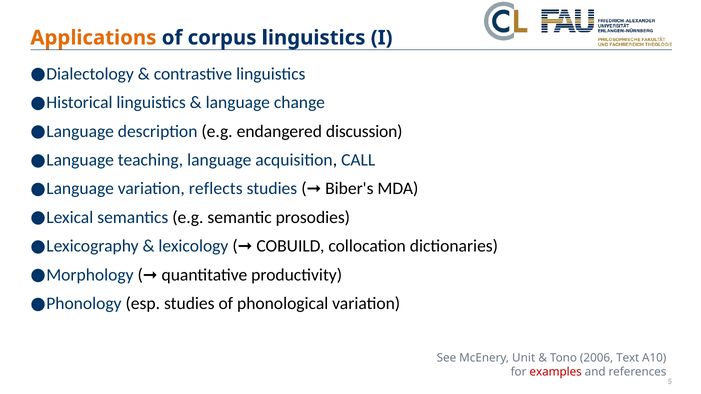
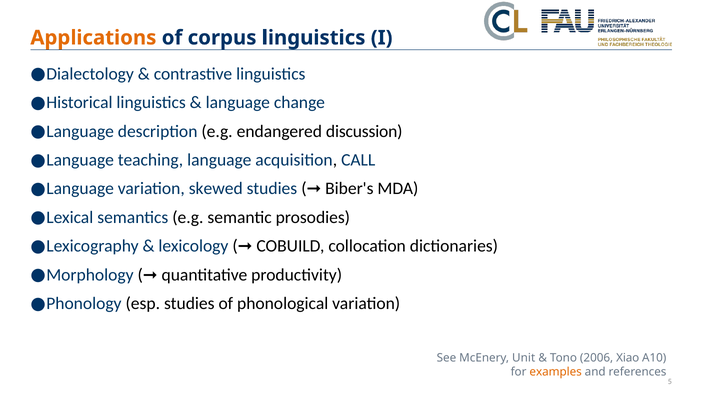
reflects: reflects -> skewed
Text: Text -> Xiao
examples colour: red -> orange
